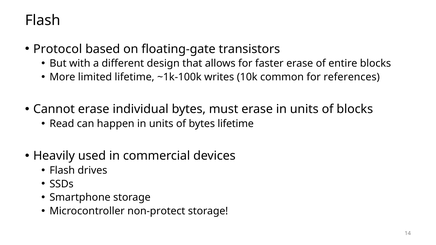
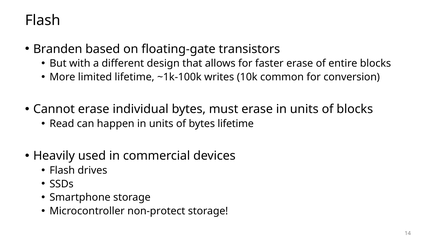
Protocol: Protocol -> Branden
references: references -> conversion
